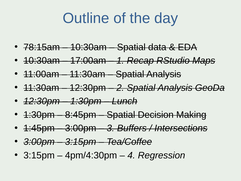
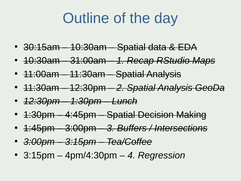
78:15am: 78:15am -> 30:15am
17:00am: 17:00am -> 31:00am
8:45pm: 8:45pm -> 4:45pm
